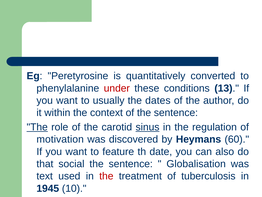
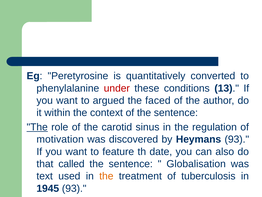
usually: usually -> argued
dates: dates -> faced
sinus underline: present -> none
Heymans 60: 60 -> 93
social: social -> called
the at (106, 176) colour: red -> orange
1945 10: 10 -> 93
